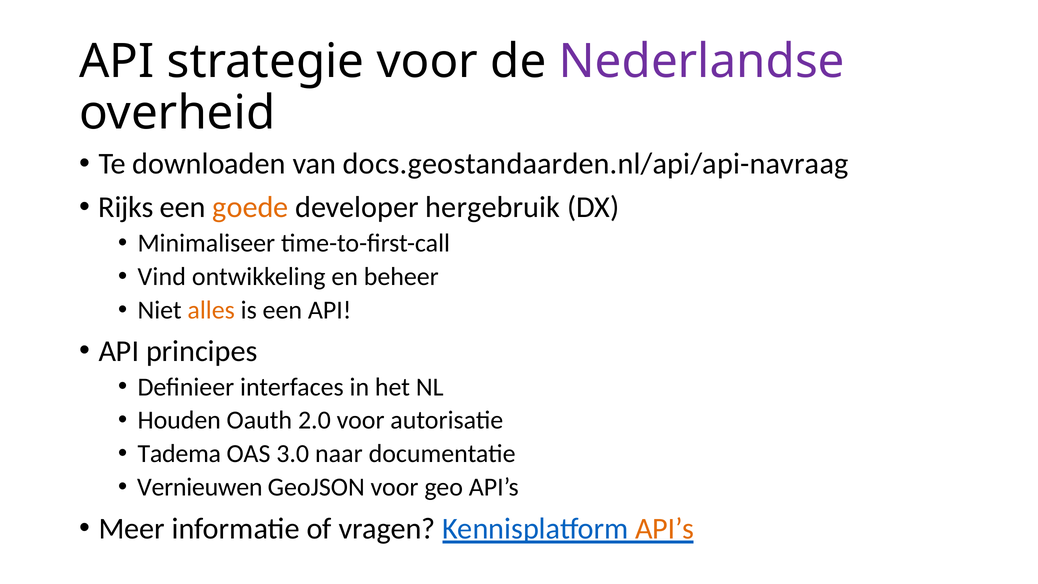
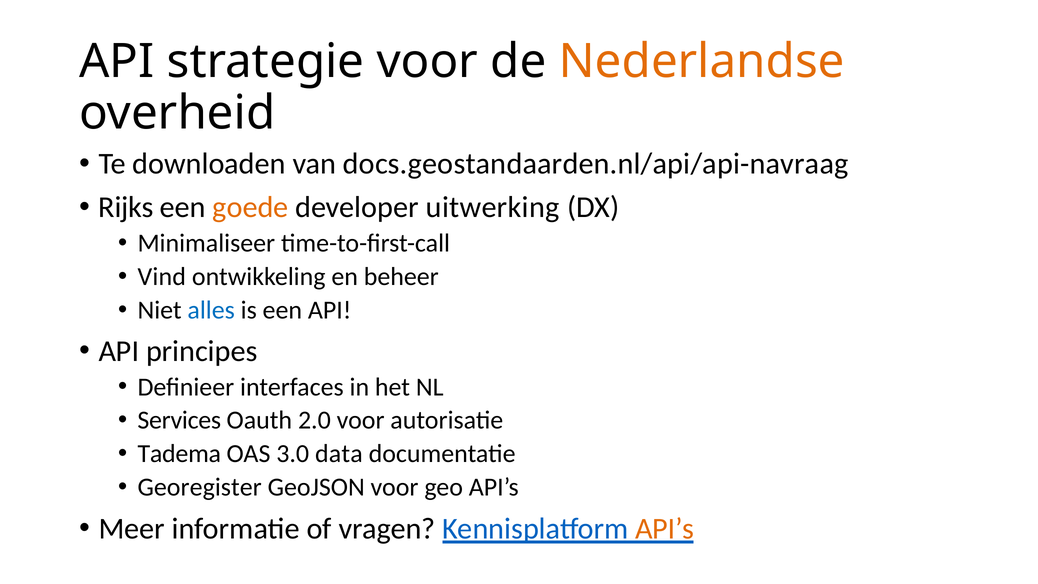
Nederlandse colour: purple -> orange
hergebruik: hergebruik -> uitwerking
alles colour: orange -> blue
Houden: Houden -> Services
naar: naar -> data
Vernieuwen: Vernieuwen -> Georegister
